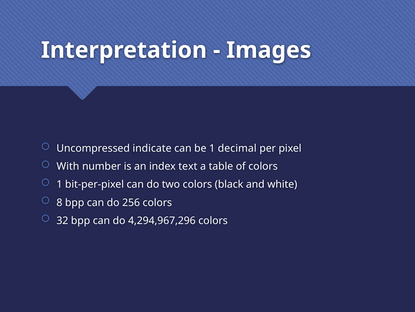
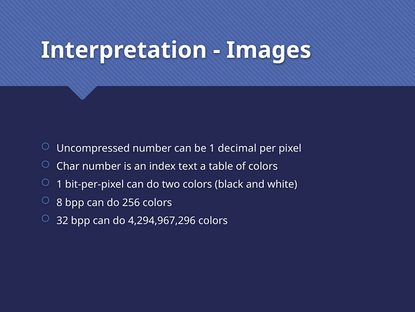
Uncompressed indicate: indicate -> number
With: With -> Char
